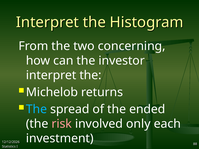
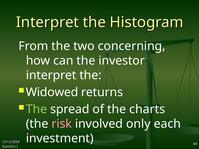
Michelob: Michelob -> Widowed
The at (36, 109) colour: light blue -> light green
ended: ended -> charts
